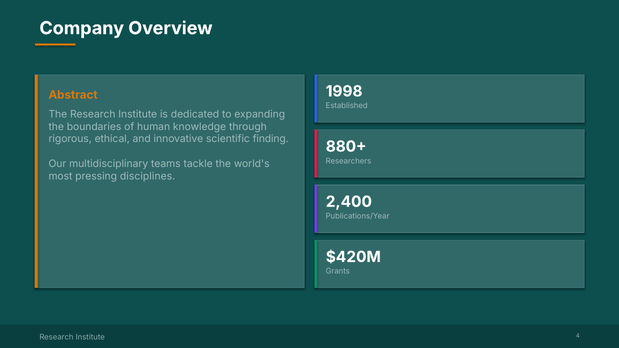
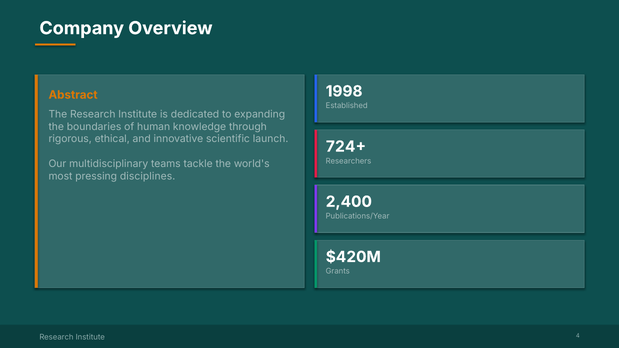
finding: finding -> launch
880+: 880+ -> 724+
